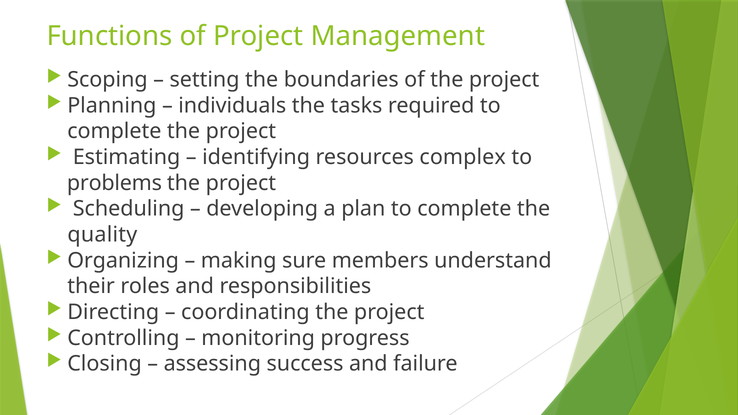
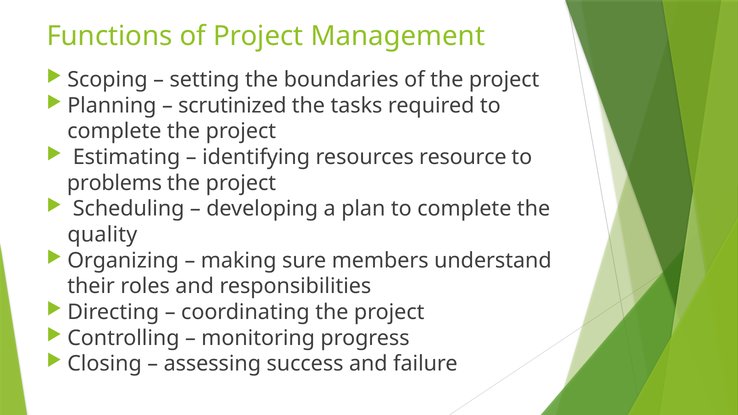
individuals: individuals -> scrutinized
complex: complex -> resource
